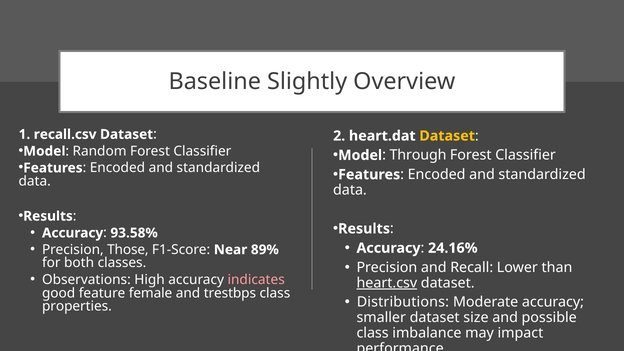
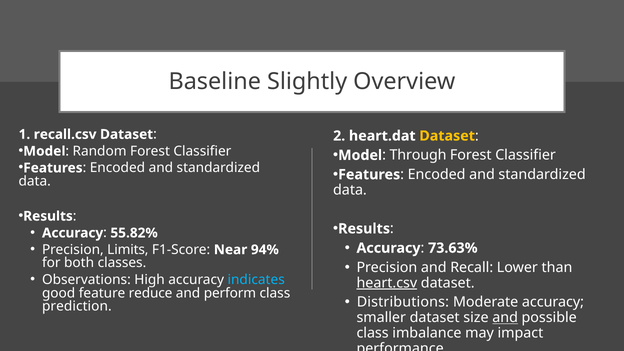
93.58%: 93.58% -> 55.82%
24.16%: 24.16% -> 73.63%
Those: Those -> Limits
89%: 89% -> 94%
indicates colour: pink -> light blue
female: female -> reduce
trestbps: trestbps -> perform
properties: properties -> prediction
and at (505, 318) underline: none -> present
